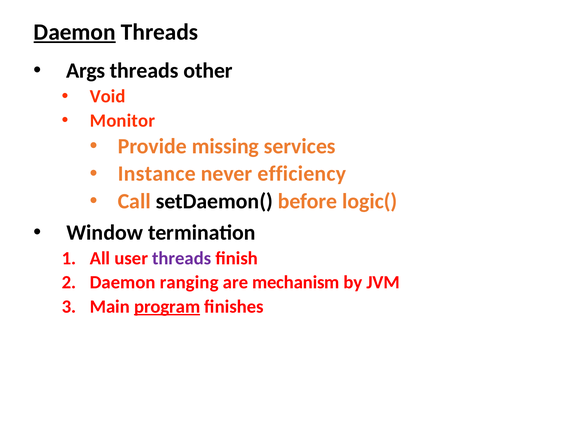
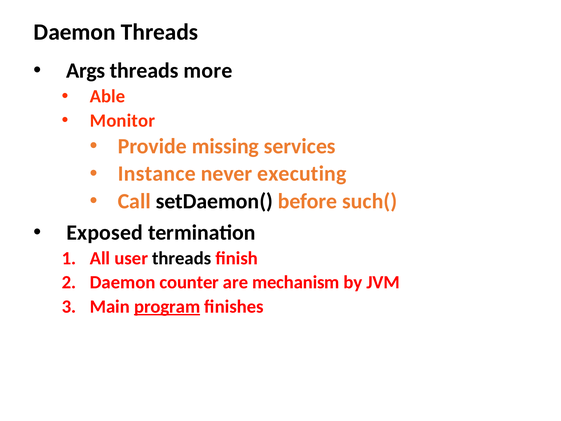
Daemon at (75, 32) underline: present -> none
other: other -> more
Void: Void -> Able
efficiency: efficiency -> executing
logic(: logic( -> such(
Window: Window -> Exposed
threads at (182, 258) colour: purple -> black
ranging: ranging -> counter
